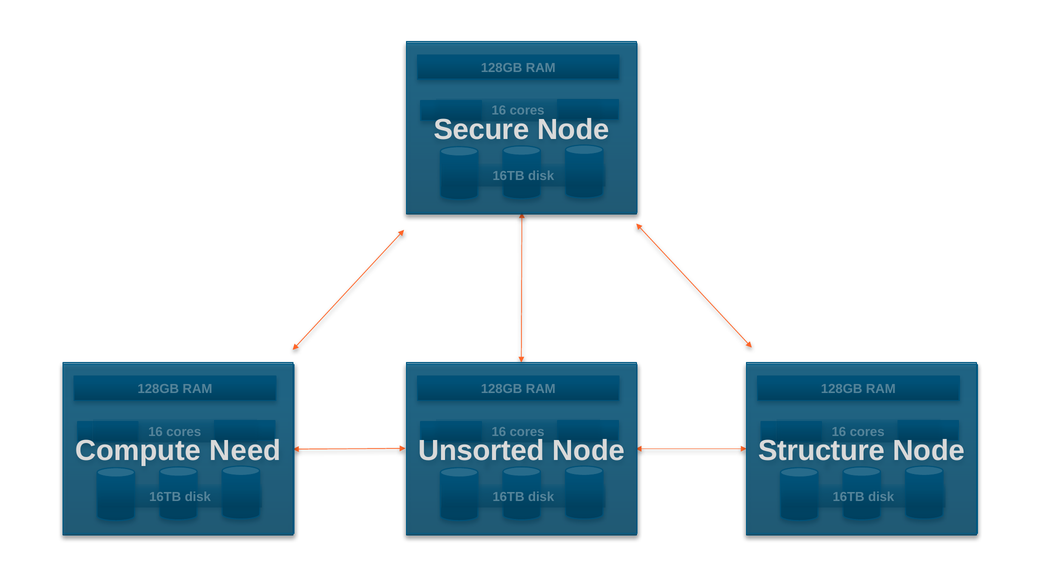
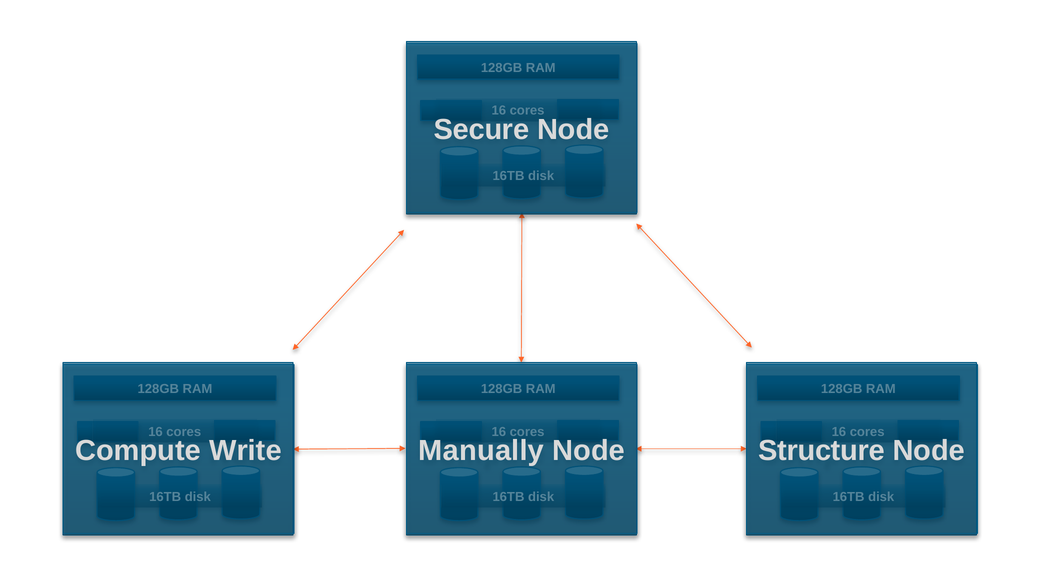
Need: Need -> Write
Unsorted: Unsorted -> Manually
